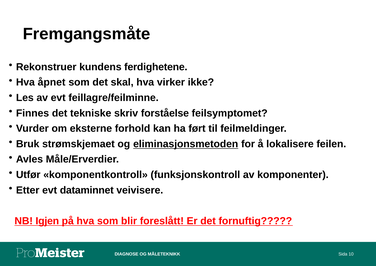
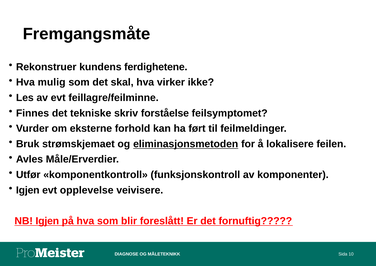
åpnet: åpnet -> mulig
Etter at (28, 190): Etter -> Igjen
dataminnet: dataminnet -> opplevelse
